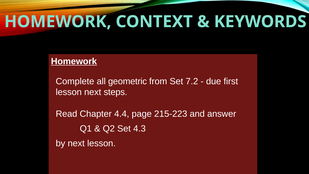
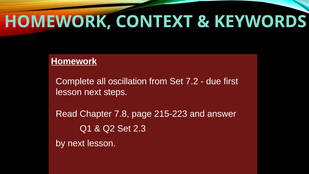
geometric: geometric -> oscillation
4.4: 4.4 -> 7.8
4.3: 4.3 -> 2.3
